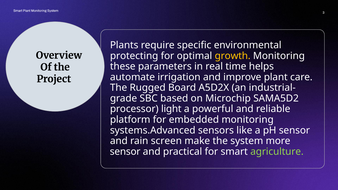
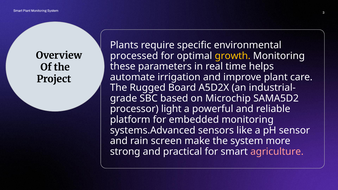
protecting: protecting -> processed
sensor at (125, 152): sensor -> strong
agriculture colour: light green -> pink
